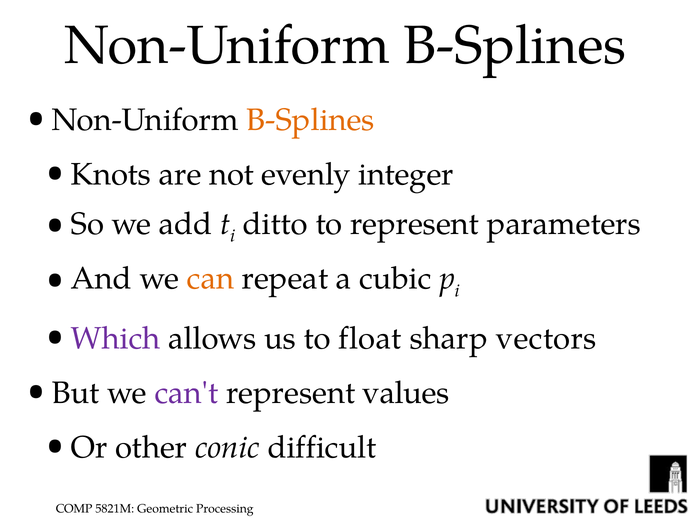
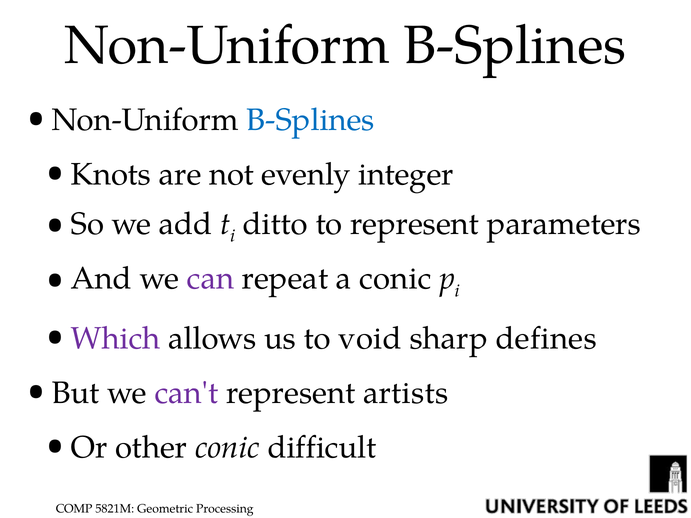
B-Splines at (311, 120) colour: orange -> blue
can colour: orange -> purple
a cubic: cubic -> conic
float: float -> void
vectors: vectors -> defines
values: values -> artists
